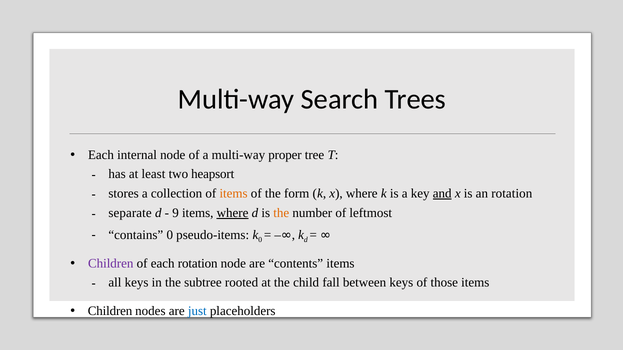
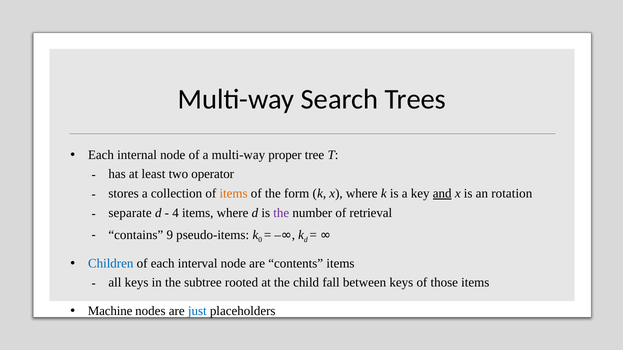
heapsort: heapsort -> operator
9: 9 -> 4
where at (233, 213) underline: present -> none
the at (281, 213) colour: orange -> purple
leftmost: leftmost -> retrieval
contains 0: 0 -> 9
Children at (111, 264) colour: purple -> blue
each rotation: rotation -> interval
Children at (110, 311): Children -> Machine
